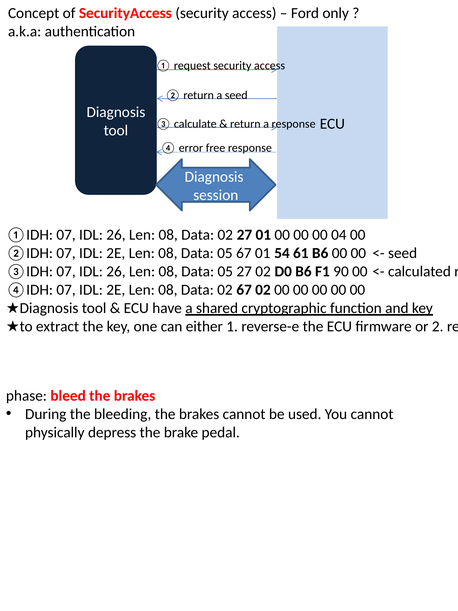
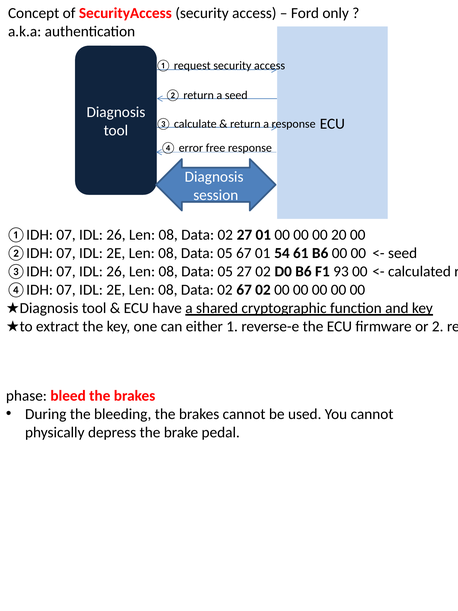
04: 04 -> 20
90: 90 -> 93
